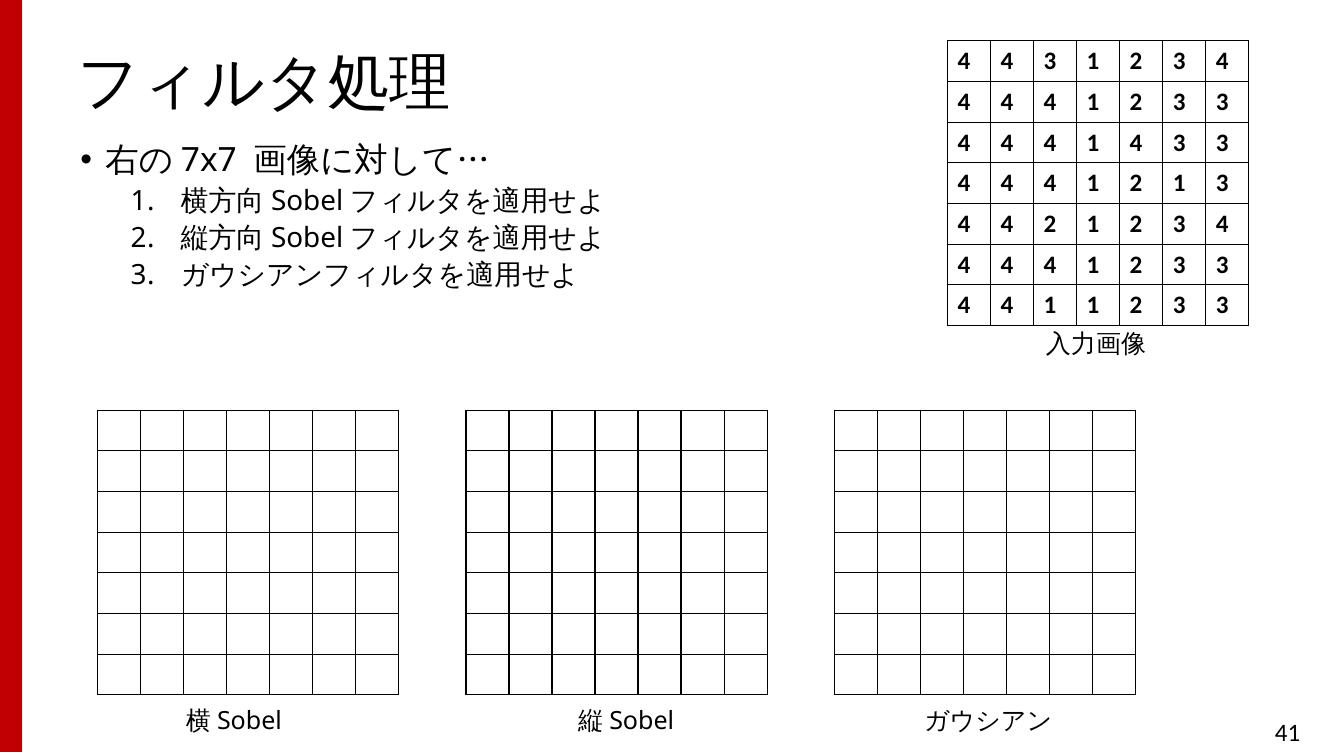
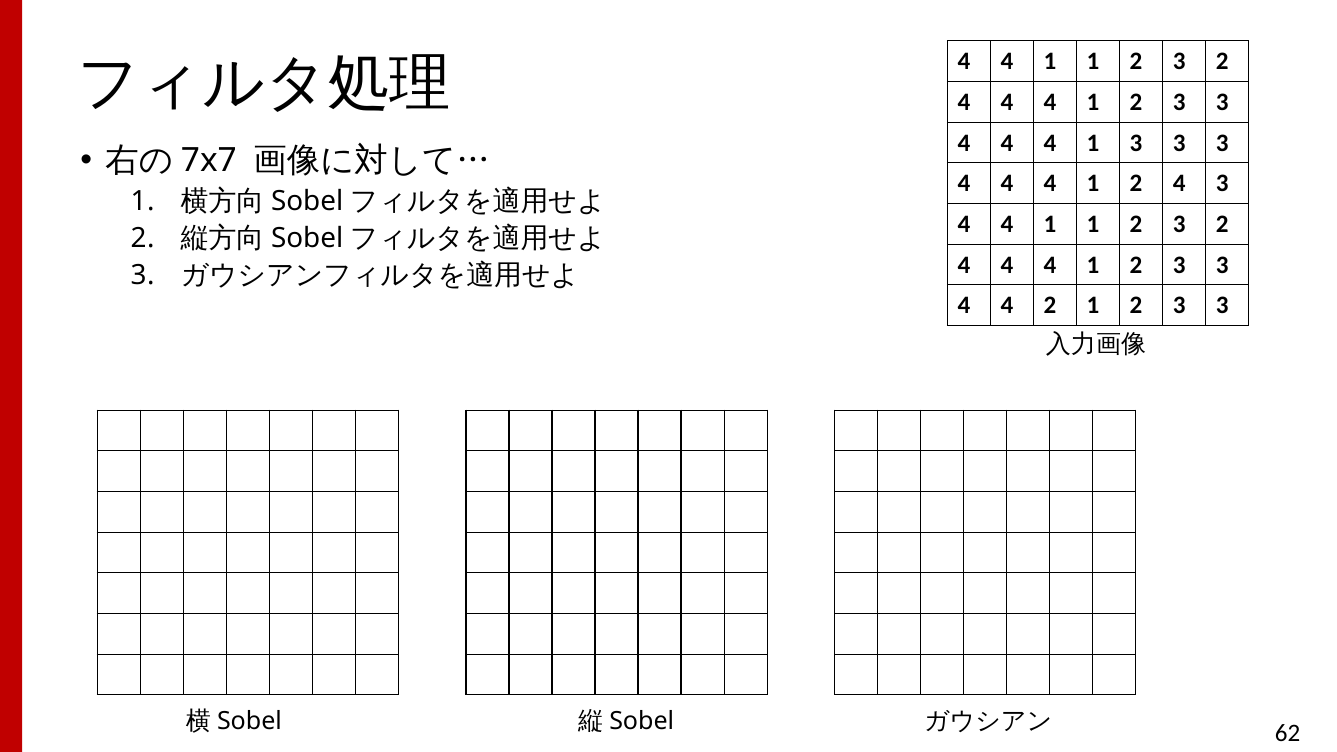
3 at (1050, 61): 3 -> 1
4 at (1222, 61): 4 -> 2
1 4: 4 -> 3
1 2 1: 1 -> 4
2 at (1050, 224): 2 -> 1
4 at (1222, 224): 4 -> 2
1 at (1050, 305): 1 -> 2
41: 41 -> 62
